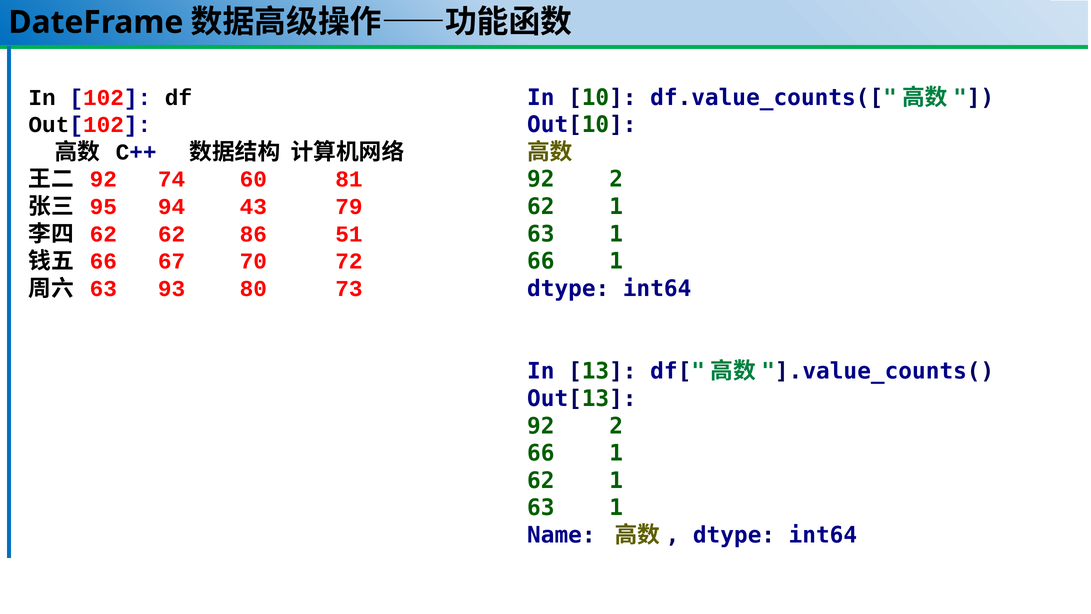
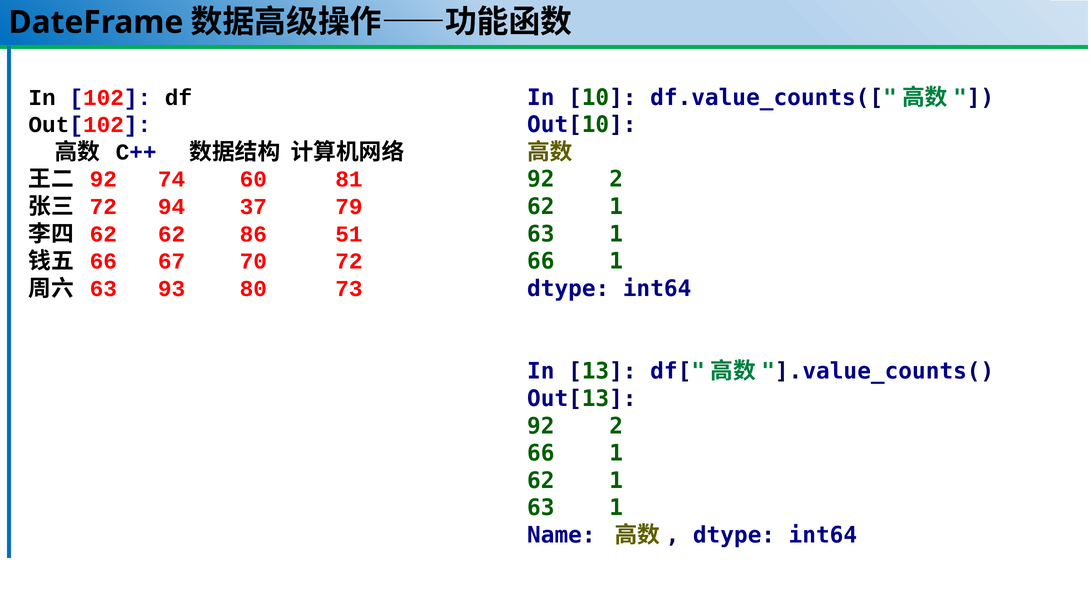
95 at (103, 207): 95 -> 72
43: 43 -> 37
